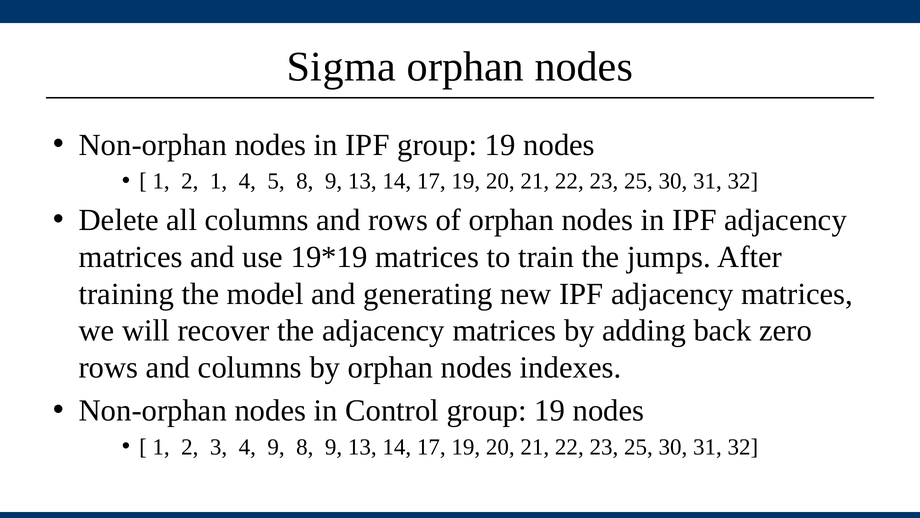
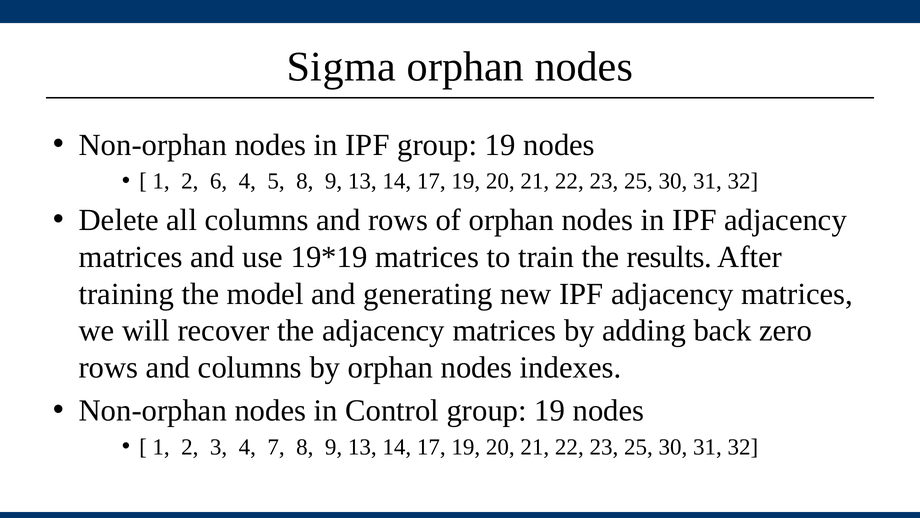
2 1: 1 -> 6
jumps: jumps -> results
4 9: 9 -> 7
